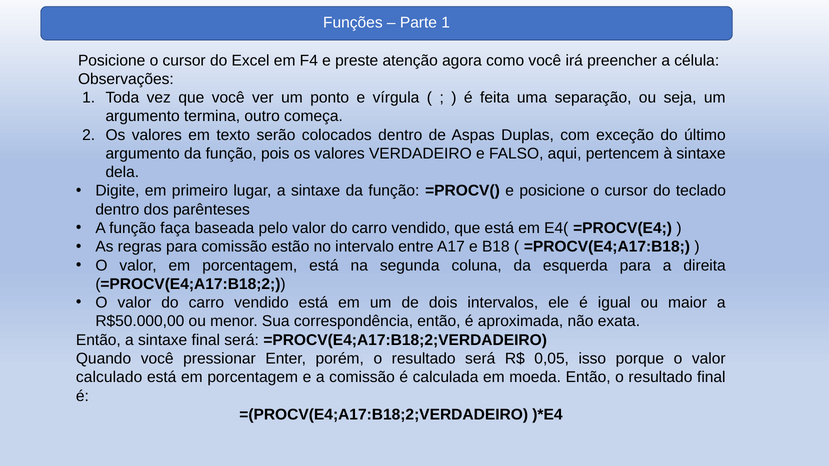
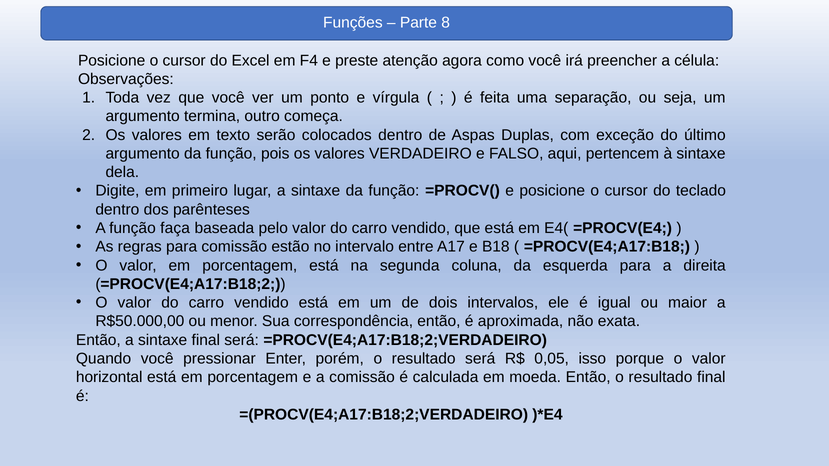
Parte 1: 1 -> 8
calculado: calculado -> horizontal
